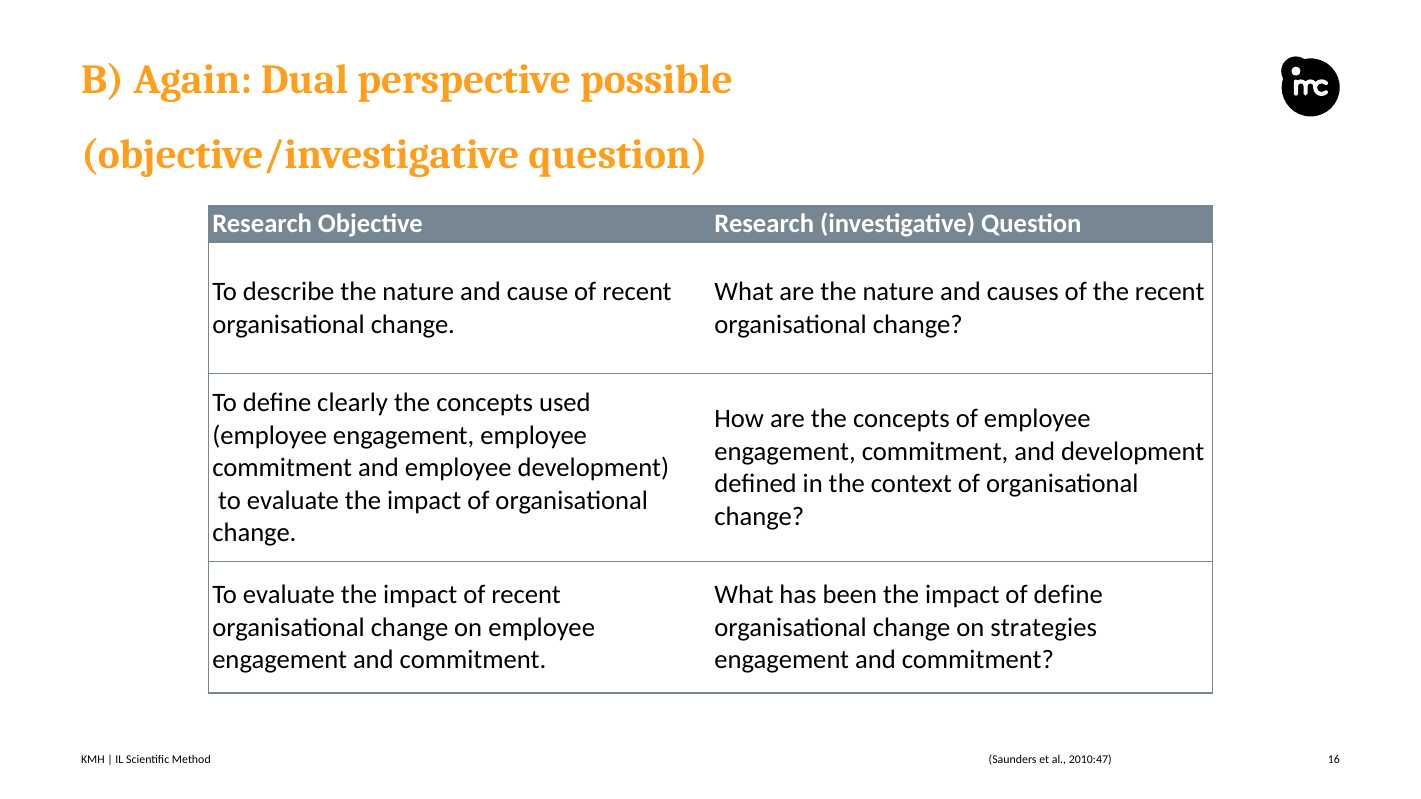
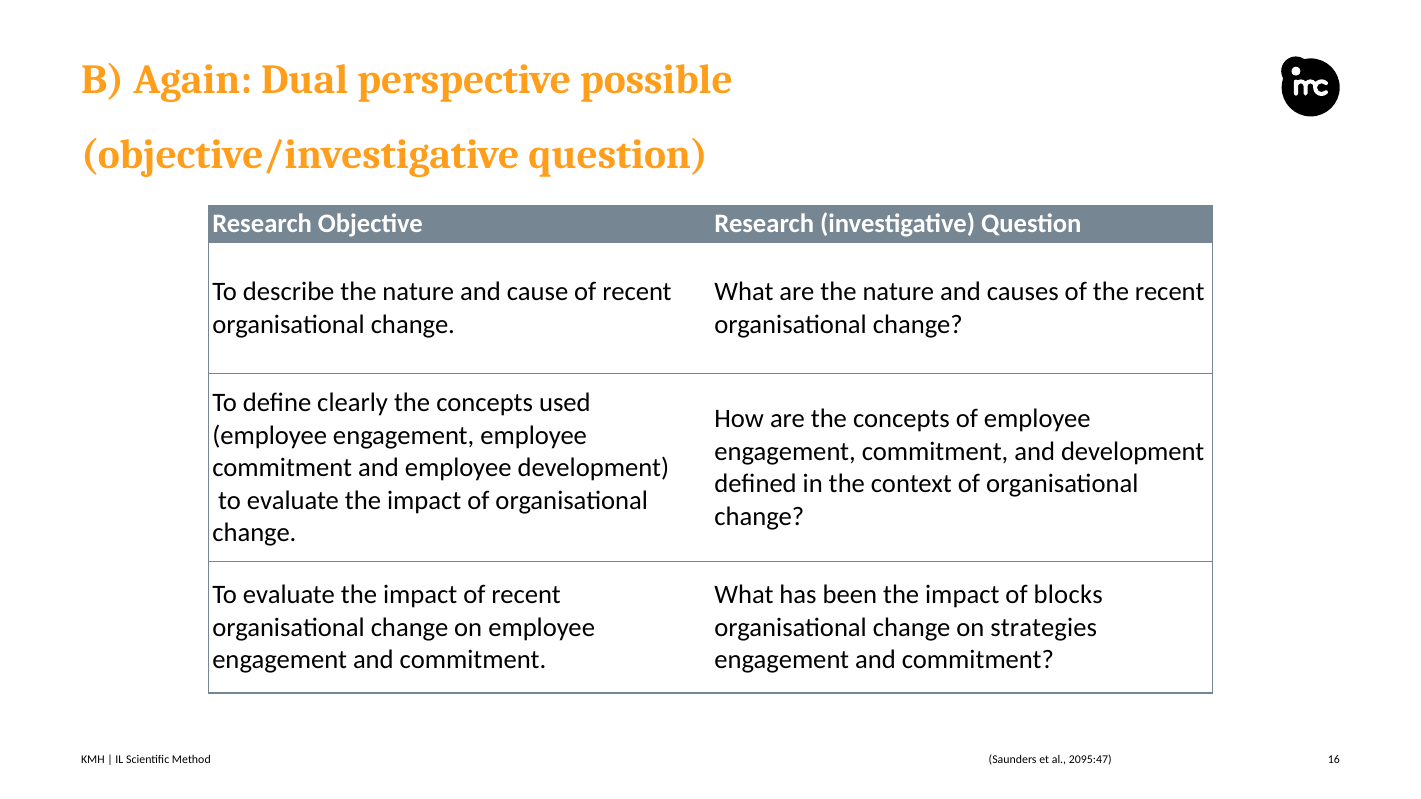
of define: define -> blocks
2010:47: 2010:47 -> 2095:47
